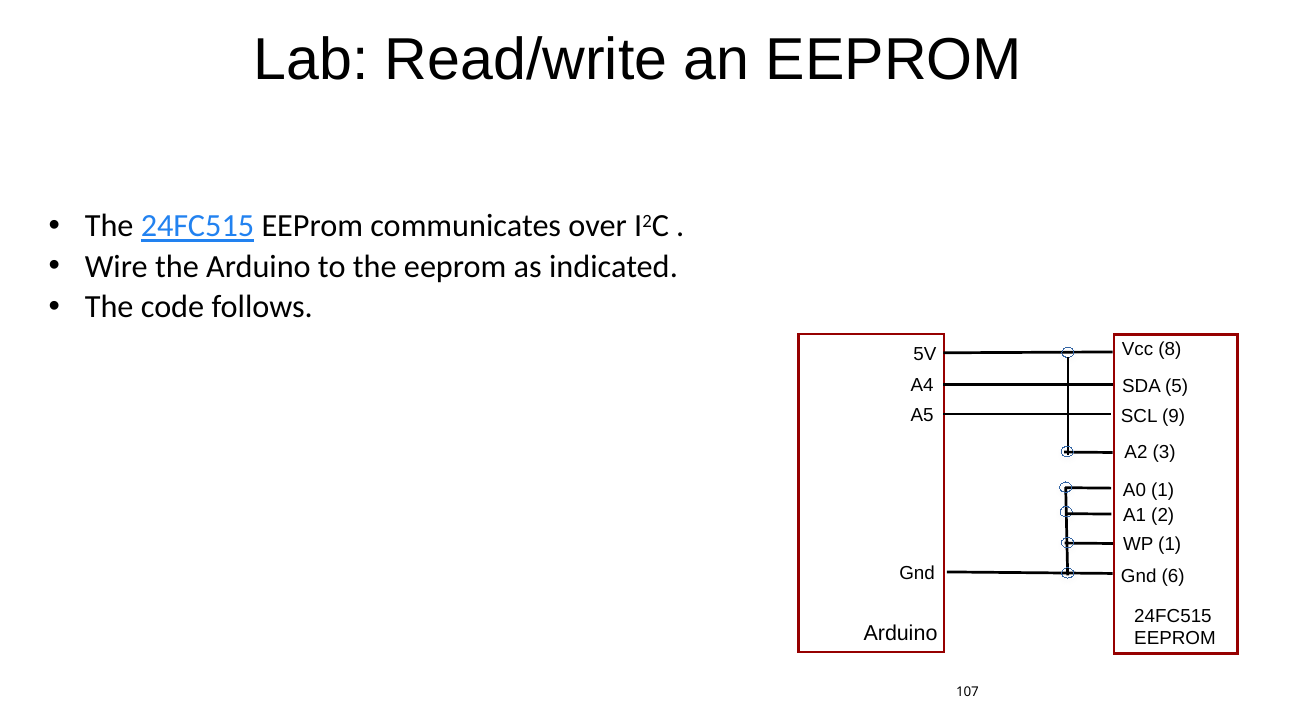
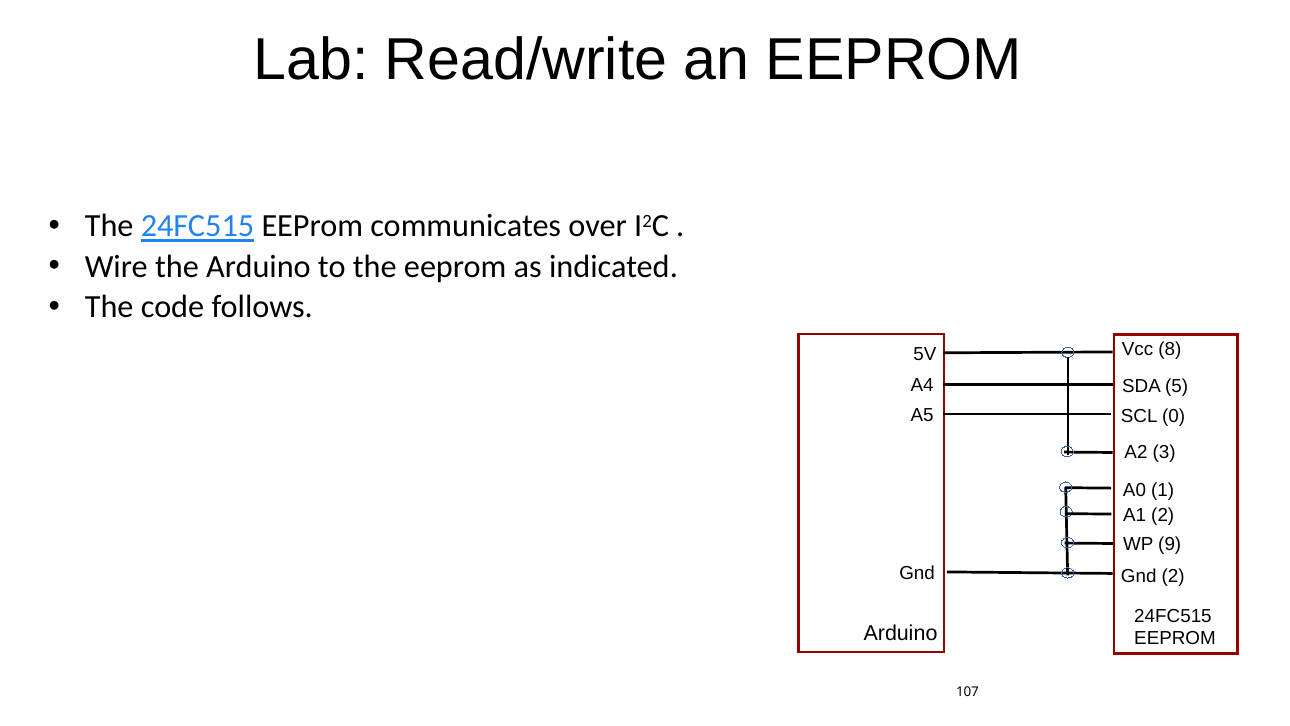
9: 9 -> 0
WP 1: 1 -> 9
Gnd 6: 6 -> 2
